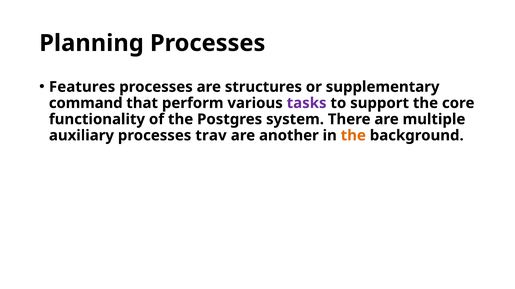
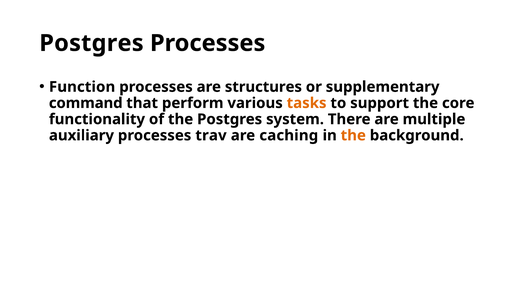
Planning at (92, 43): Planning -> Postgres
Features: Features -> Function
tasks colour: purple -> orange
another: another -> caching
